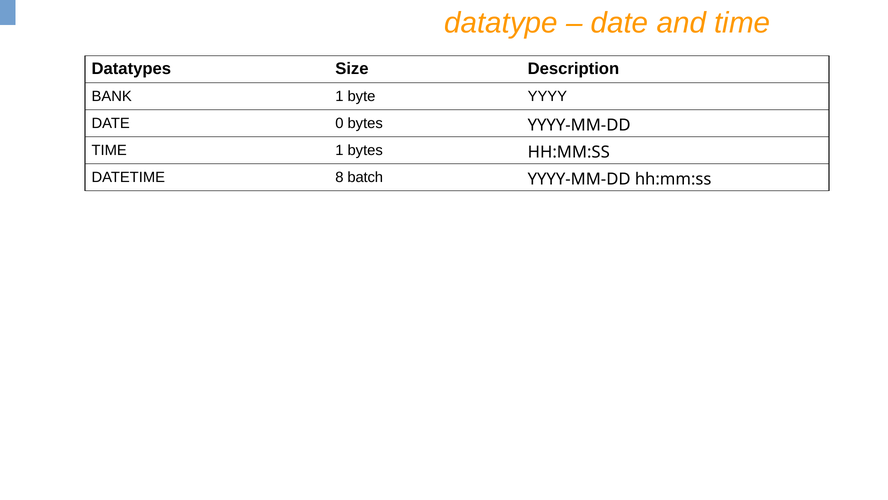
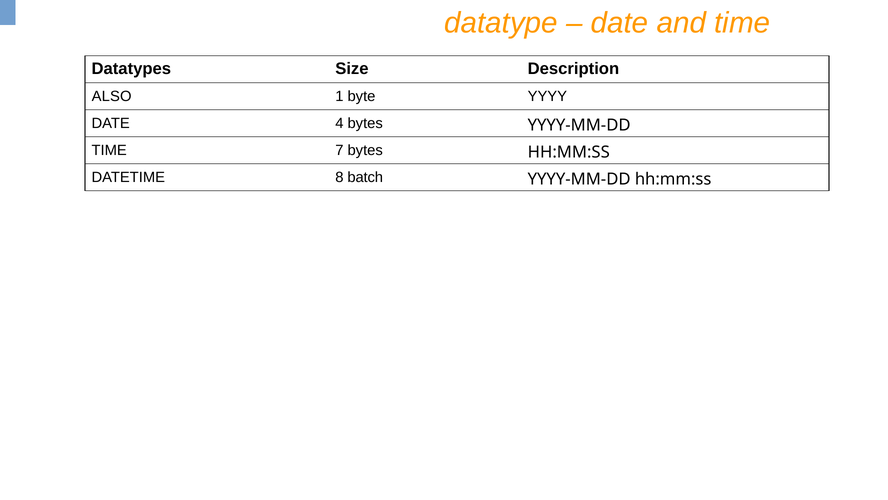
BANK: BANK -> ALSO
0: 0 -> 4
TIME 1: 1 -> 7
